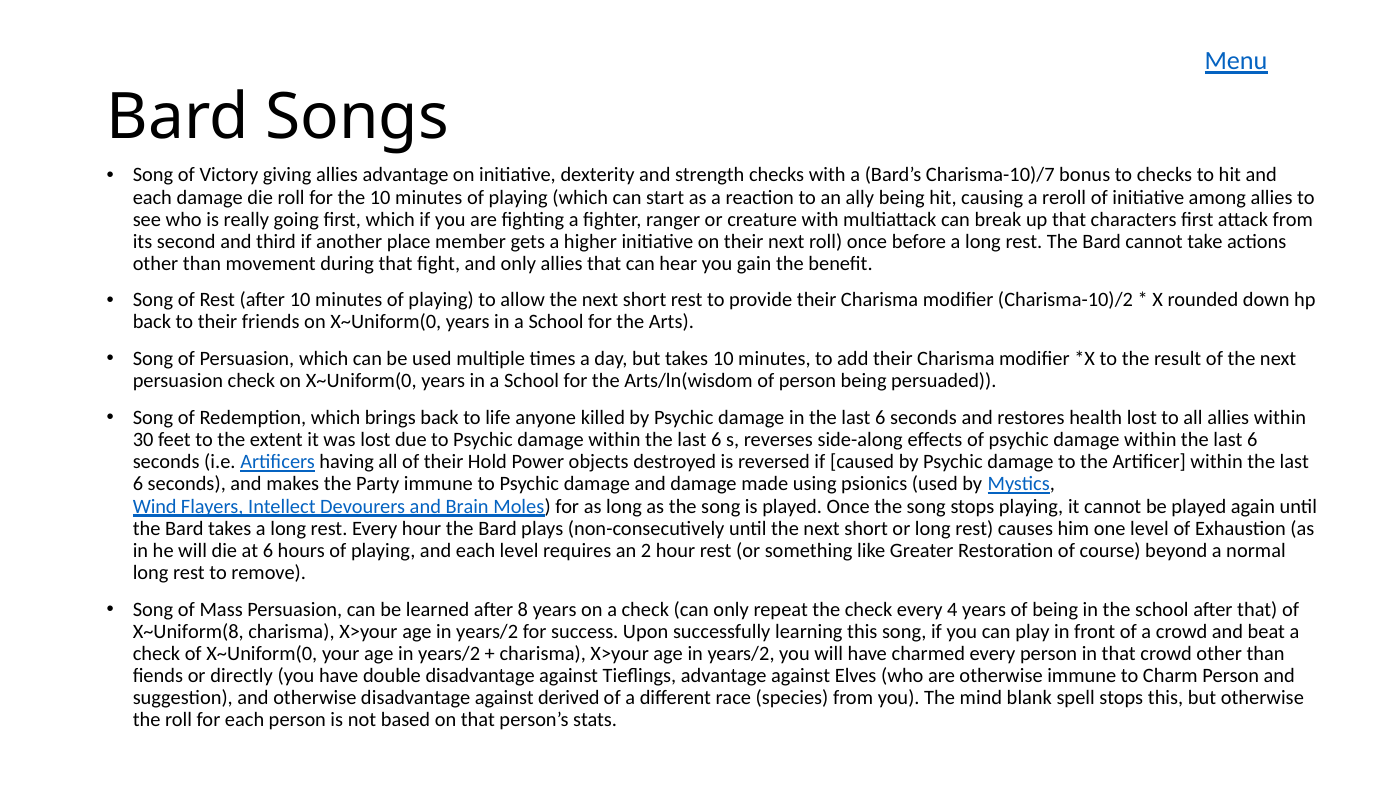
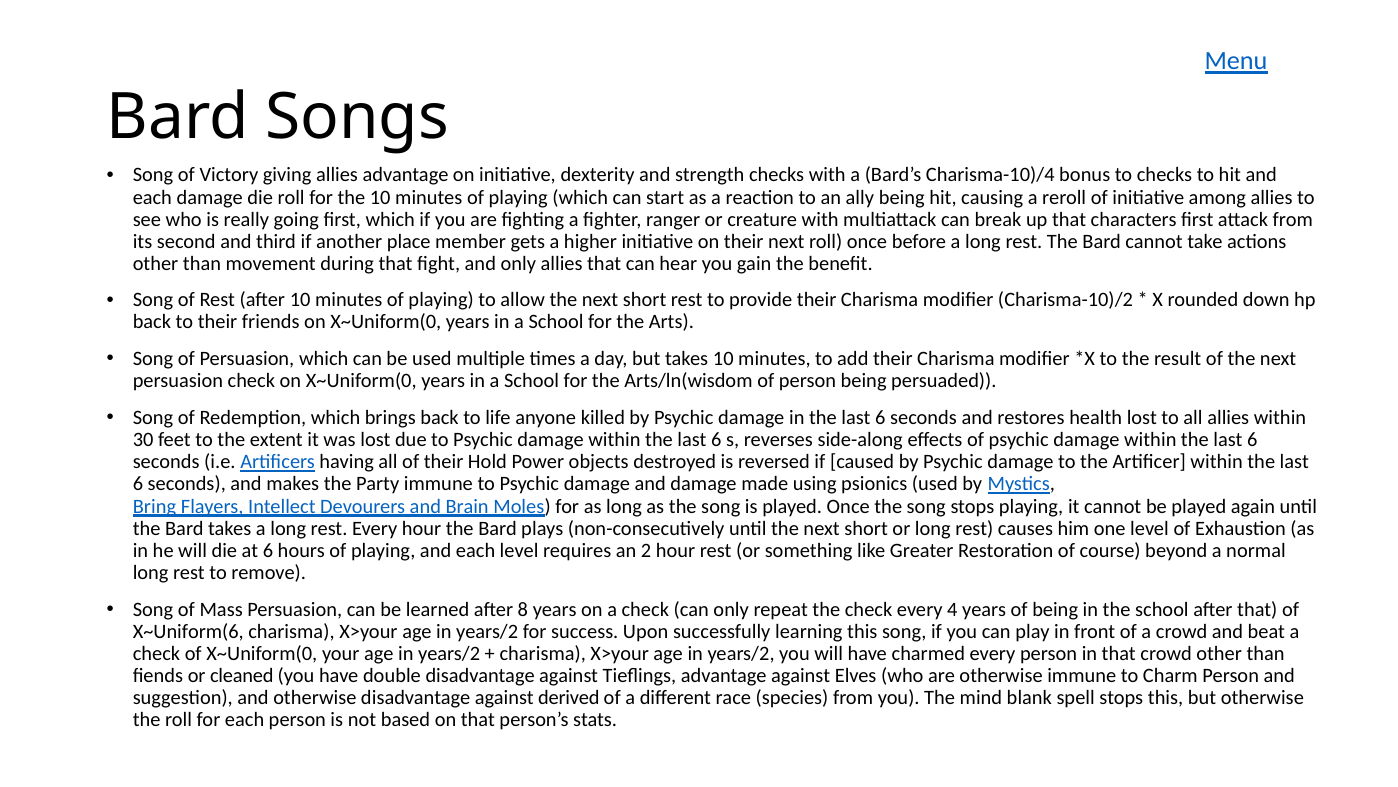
Charisma-10)/7: Charisma-10)/7 -> Charisma-10)/4
Wind: Wind -> Bring
X~Uniform(8: X~Uniform(8 -> X~Uniform(6
directly: directly -> cleaned
